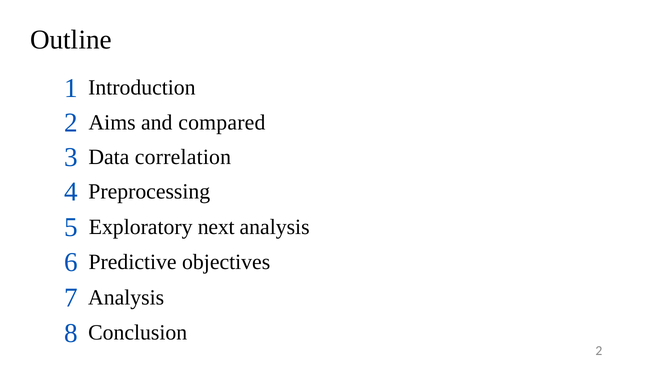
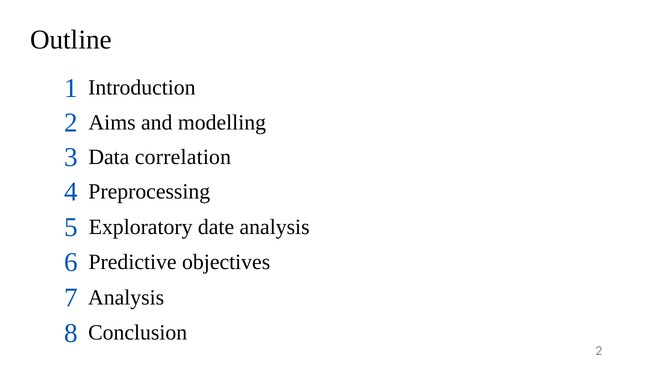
compared: compared -> modelling
next: next -> date
